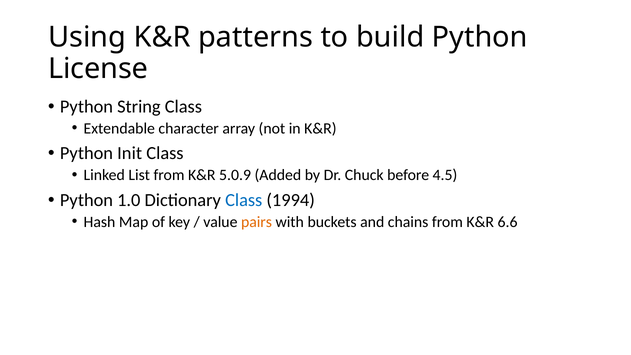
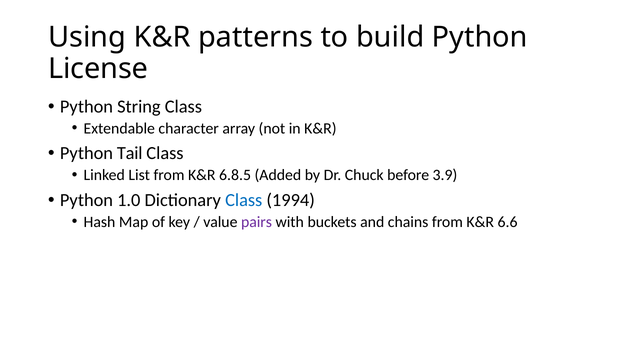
Init: Init -> Tail
5.0.9: 5.0.9 -> 6.8.5
4.5: 4.5 -> 3.9
pairs colour: orange -> purple
